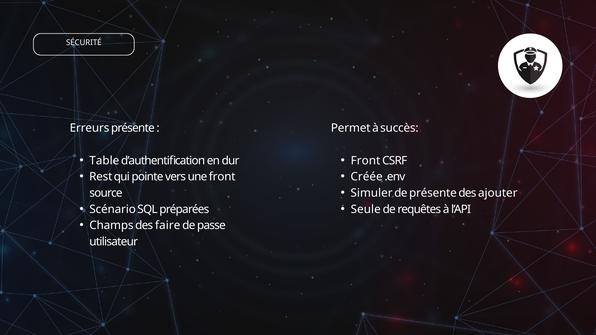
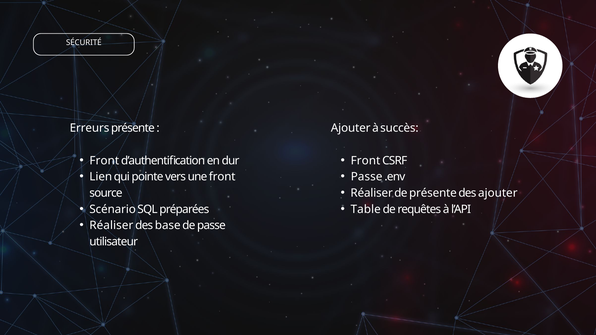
Permet at (351, 128): Permet -> Ajouter
Table at (104, 161): Table -> Front
Rest: Rest -> Lien
Créée at (367, 177): Créée -> Passe
Simuler at (372, 193): Simuler -> Réaliser
Seule: Seule -> Table
Champs at (111, 226): Champs -> Réaliser
faire: faire -> base
